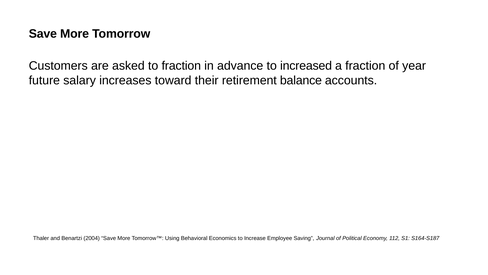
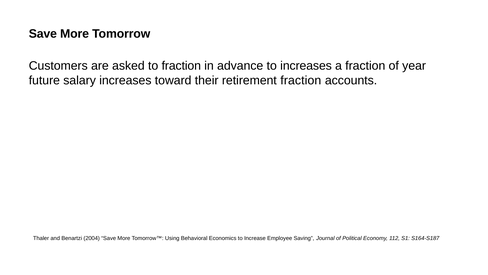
to increased: increased -> increases
retirement balance: balance -> fraction
